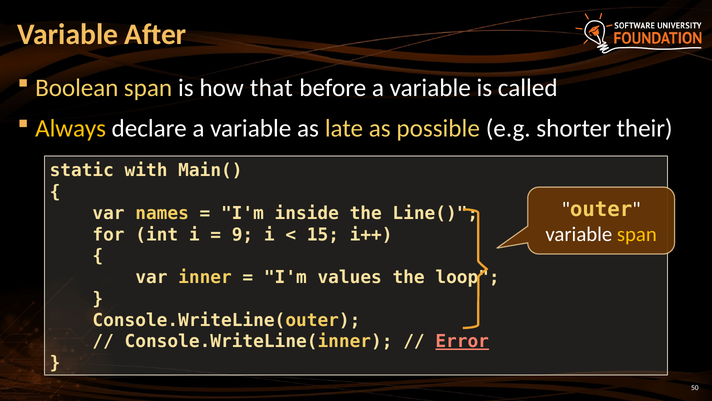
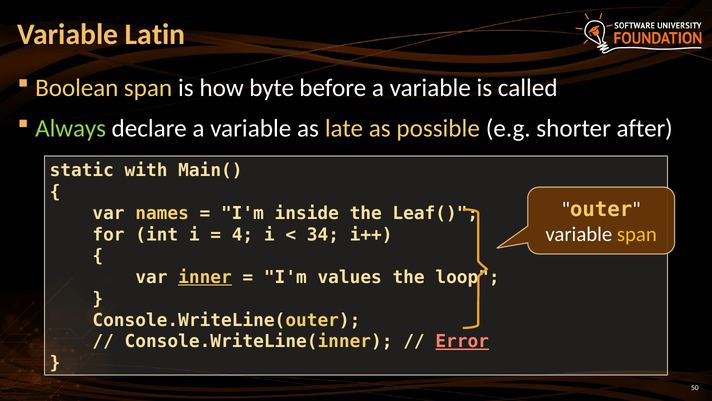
After: After -> Latin
that: that -> byte
Always colour: yellow -> light green
their: their -> after
Line(: Line( -> Leaf(
9: 9 -> 4
15: 15 -> 34
inner underline: none -> present
